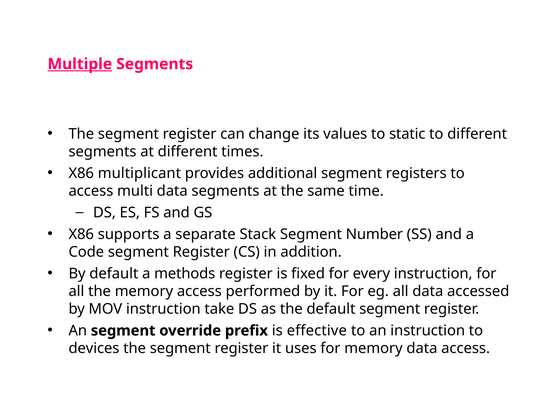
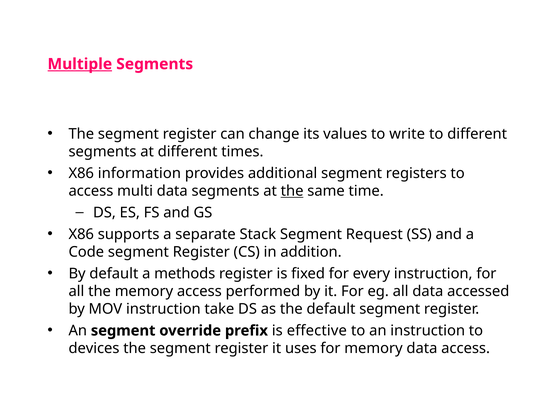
static: static -> write
multiplicant: multiplicant -> information
the at (292, 191) underline: none -> present
Number: Number -> Request
